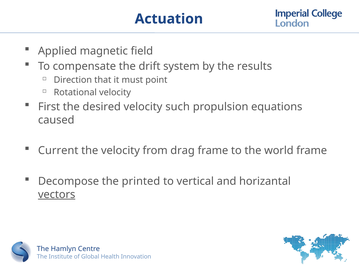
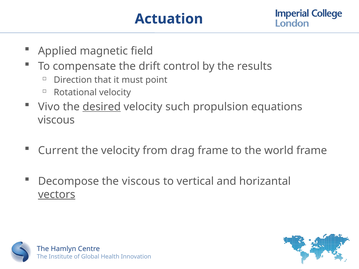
system: system -> control
First: First -> Vivo
desired underline: none -> present
caused at (56, 120): caused -> viscous
the printed: printed -> viscous
